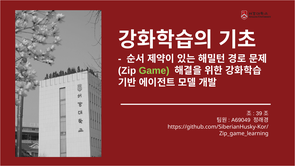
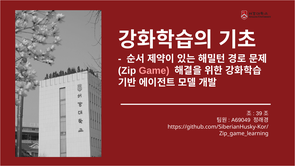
Game colour: light green -> pink
